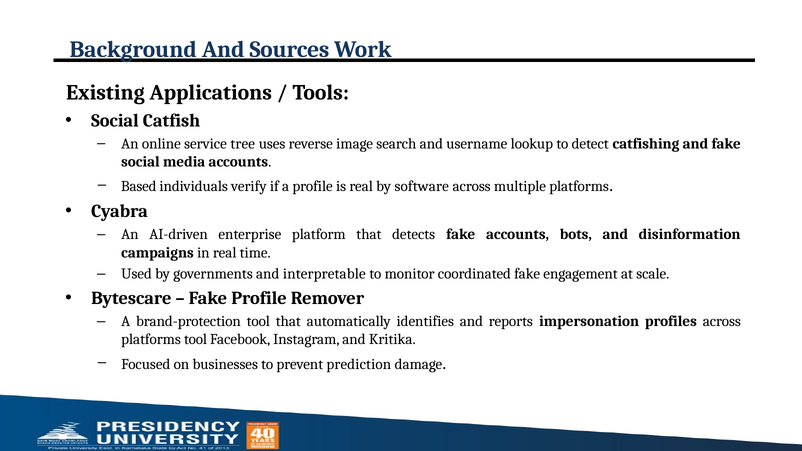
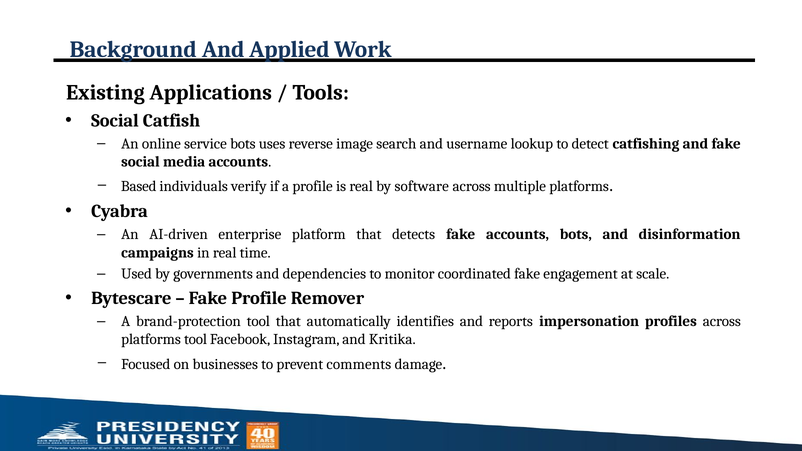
Sources: Sources -> Applied
service tree: tree -> bots
interpretable: interpretable -> dependencies
prediction: prediction -> comments
